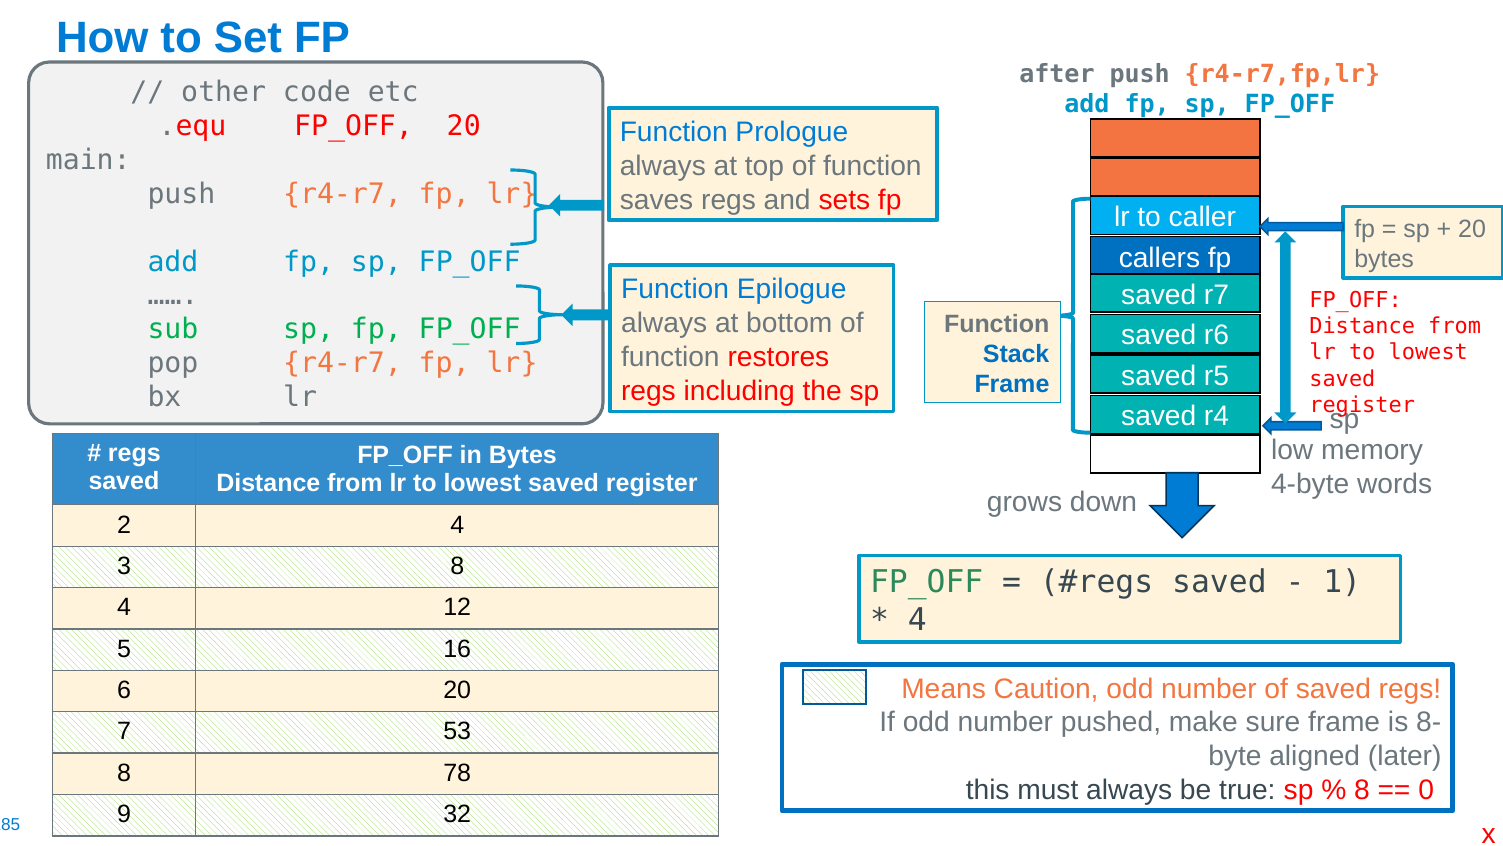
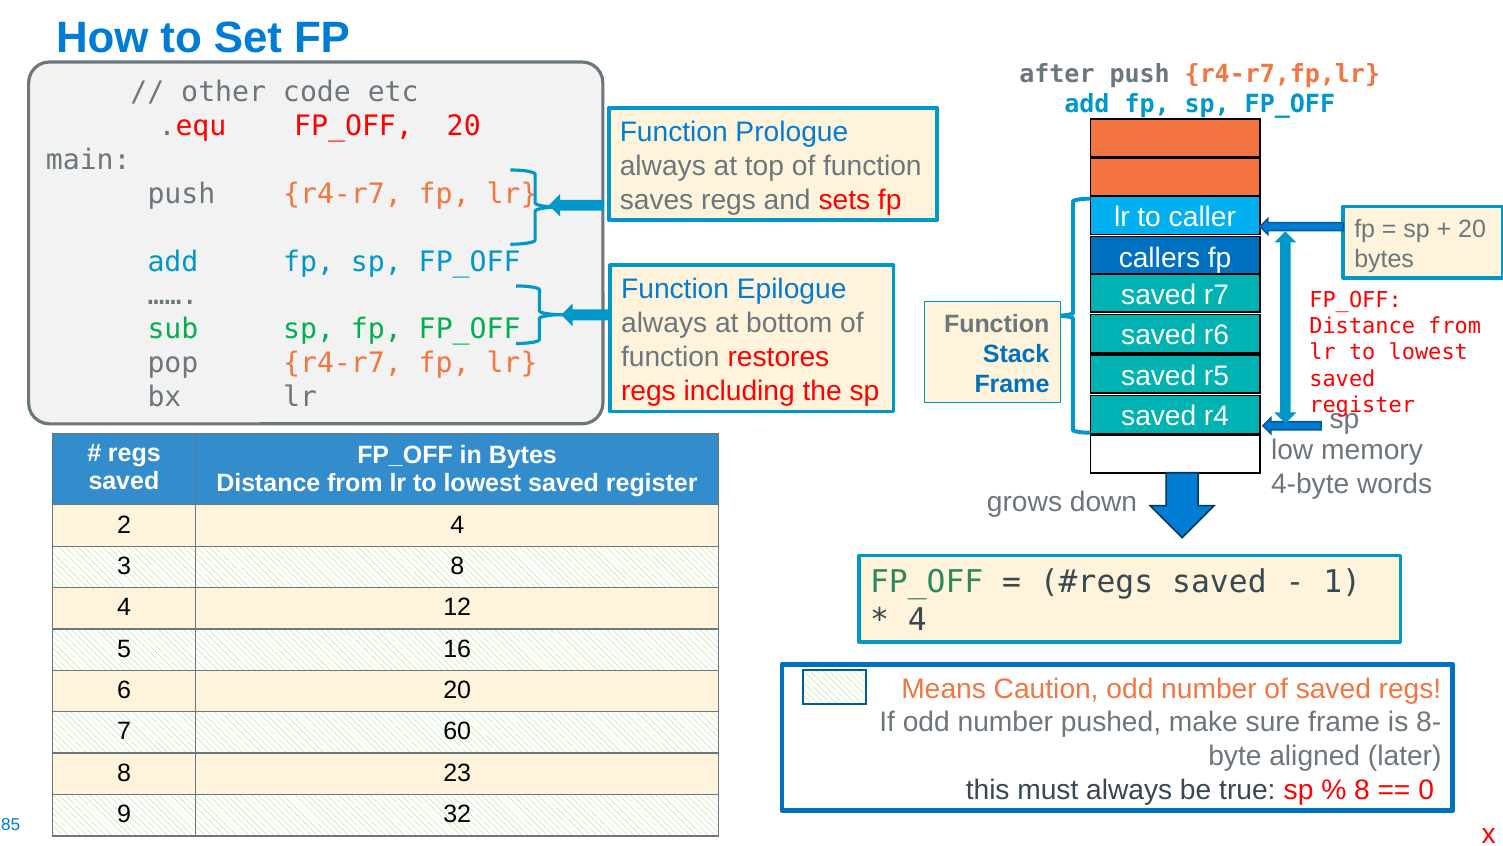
53: 53 -> 60
78: 78 -> 23
